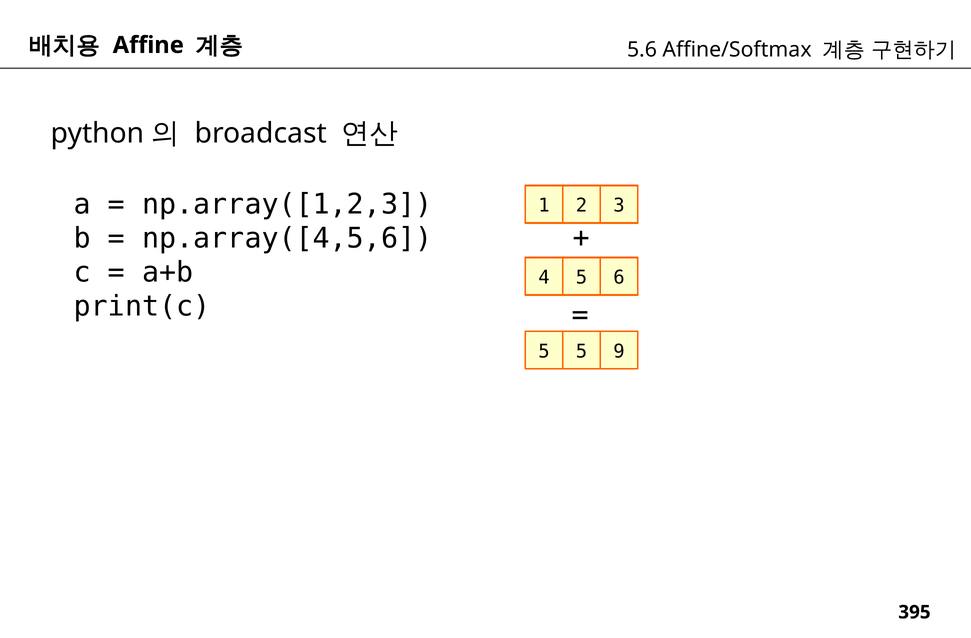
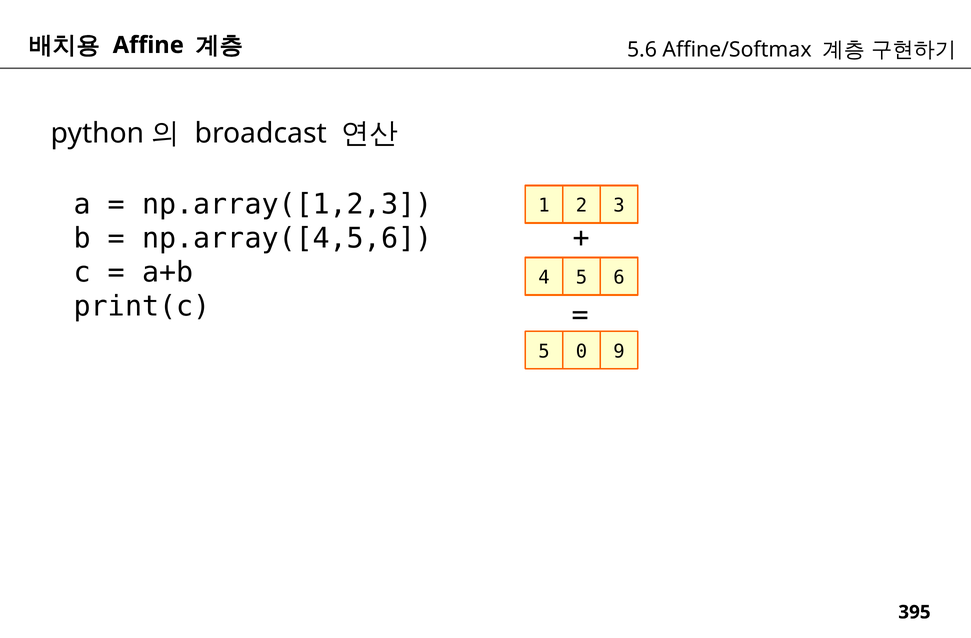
5 5: 5 -> 0
